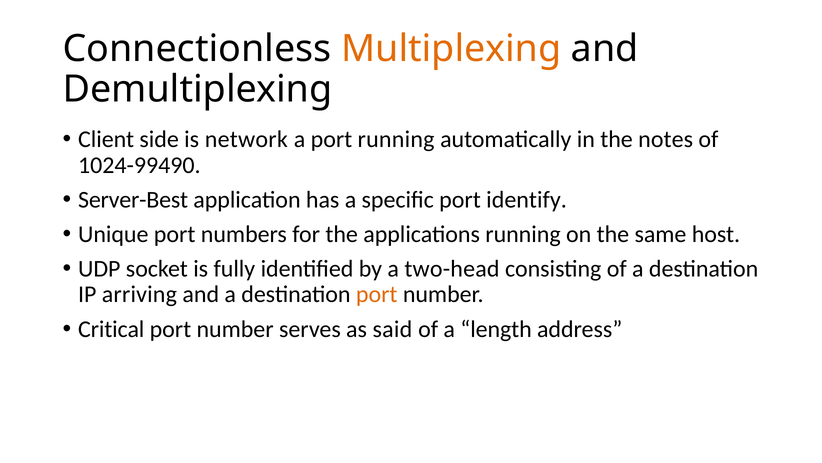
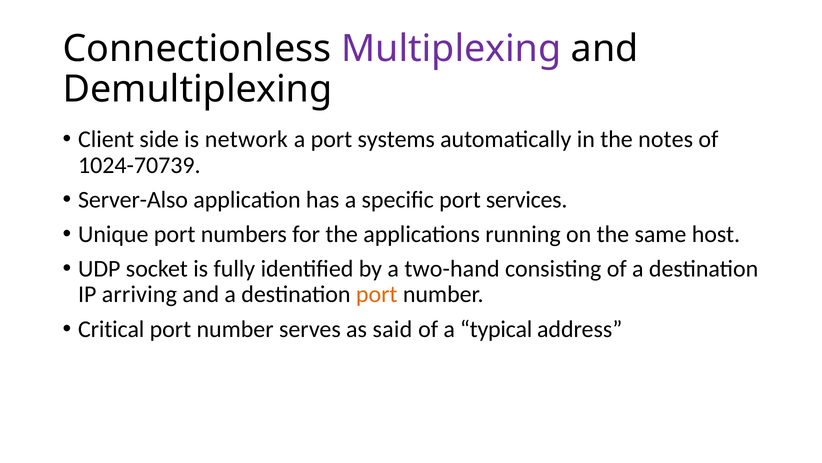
Multiplexing colour: orange -> purple
port running: running -> systems
1024-99490: 1024-99490 -> 1024-70739
Server-Best: Server-Best -> Server-Also
identify: identify -> services
two-head: two-head -> two-hand
length: length -> typical
